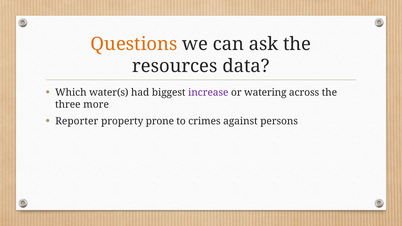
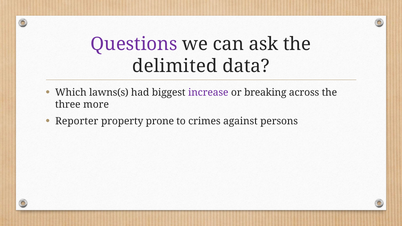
Questions colour: orange -> purple
resources: resources -> delimited
water(s: water(s -> lawns(s
watering: watering -> breaking
